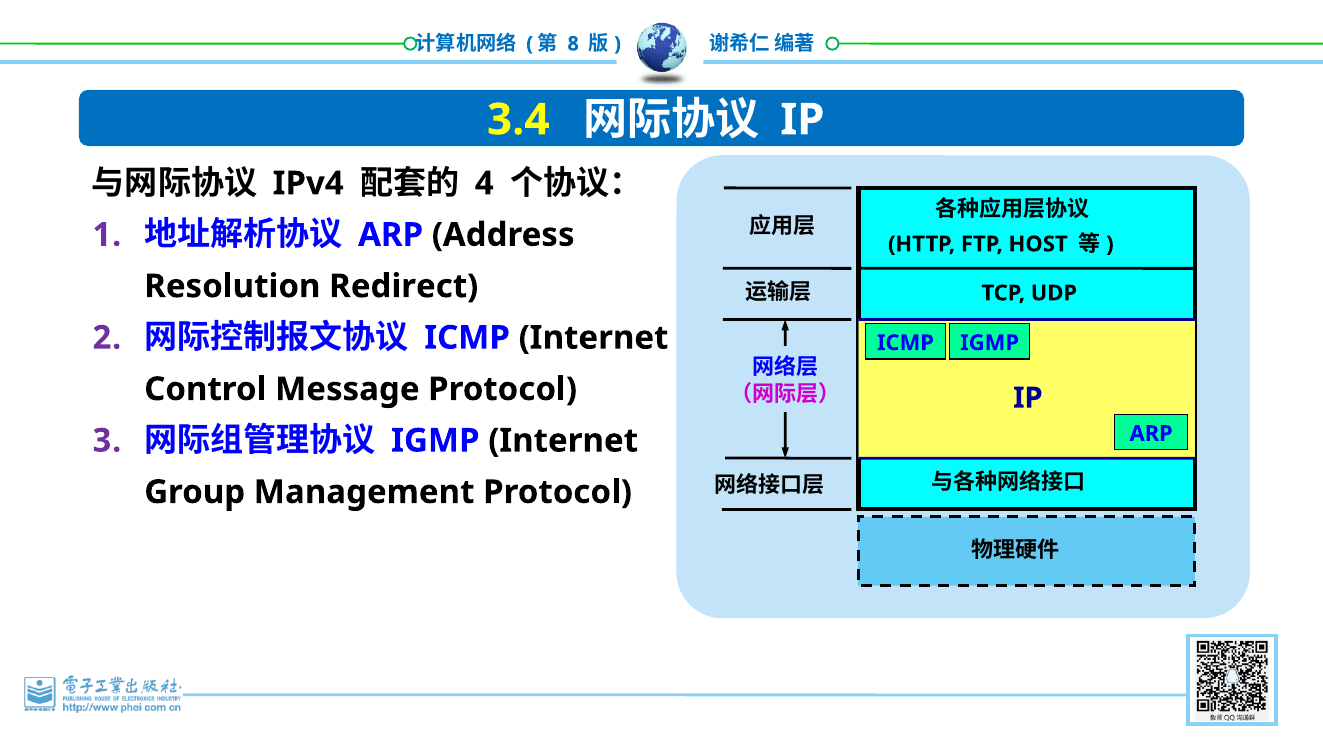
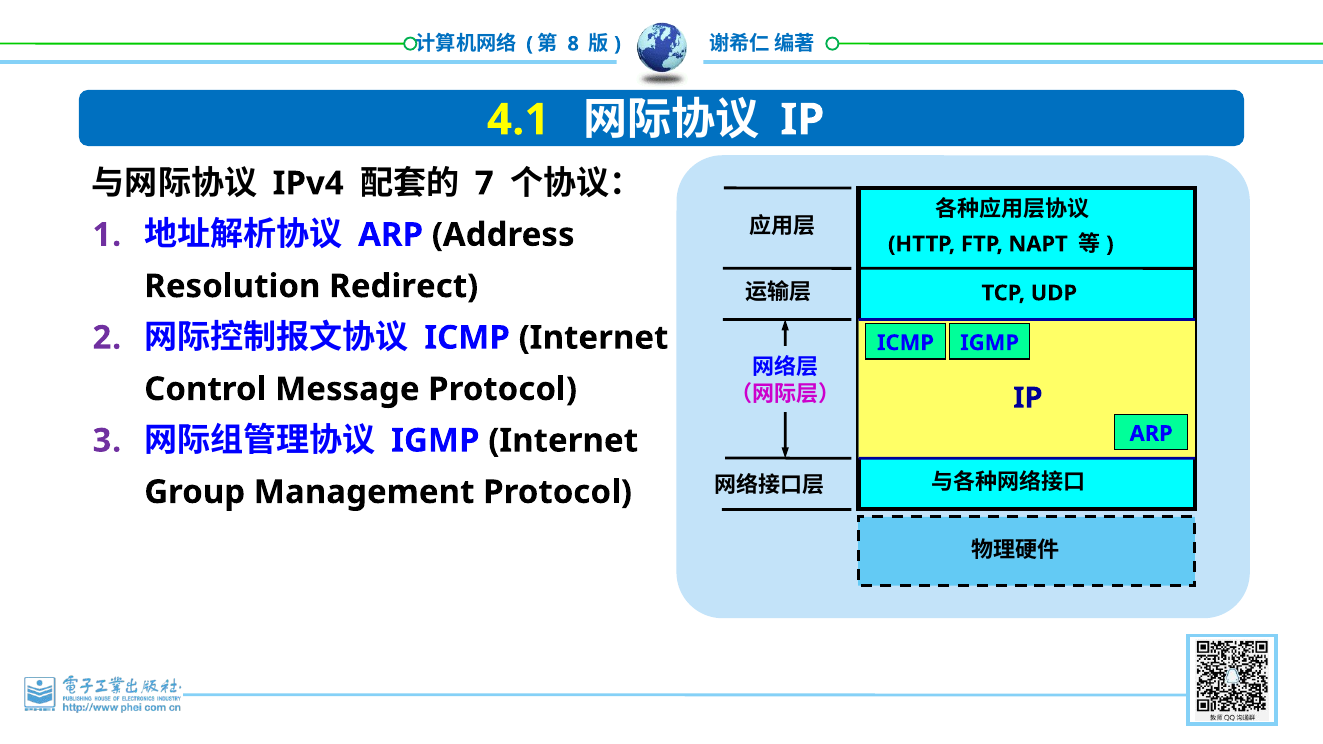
3.4: 3.4 -> 4.1
4: 4 -> 7
HOST: HOST -> NAPT
